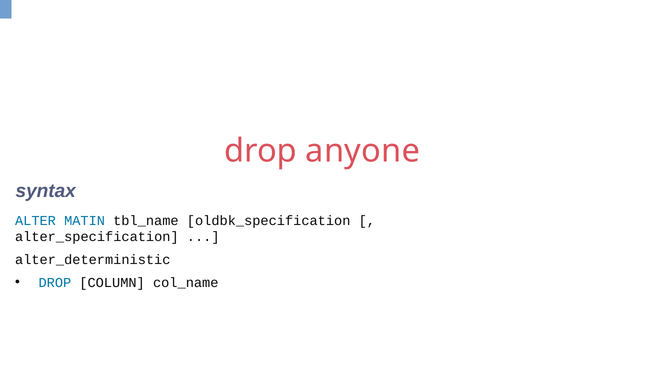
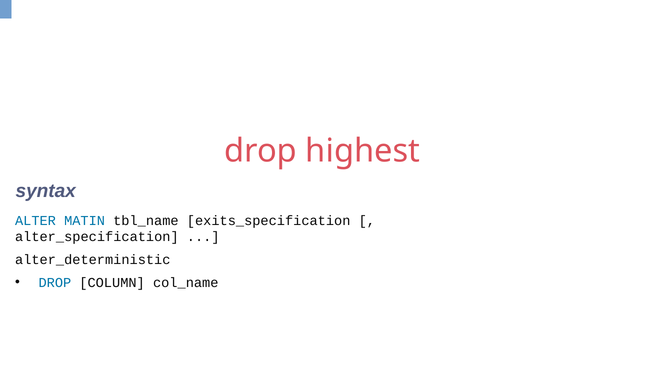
anyone: anyone -> highest
oldbk_specification: oldbk_specification -> exits_specification
